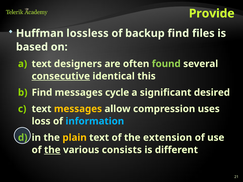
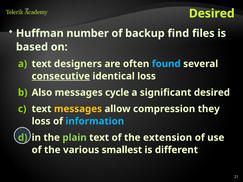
Provide at (212, 13): Provide -> Desired
lossless: lossless -> number
found colour: light green -> light blue
identical this: this -> loss
Find at (42, 93): Find -> Also
uses: uses -> they
plain colour: yellow -> light green
the at (52, 150) underline: present -> none
consists: consists -> smallest
